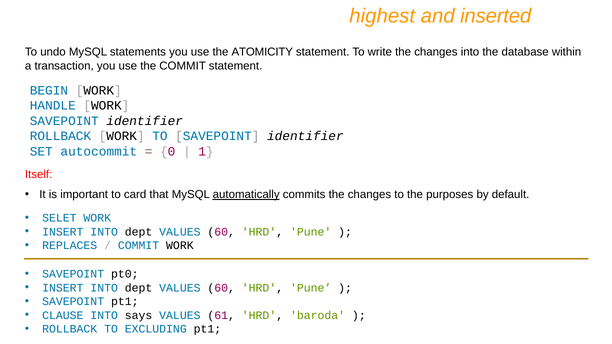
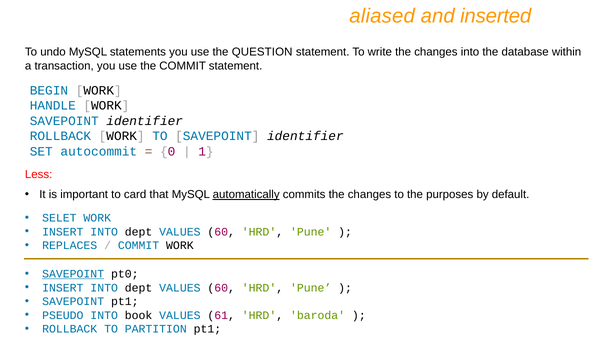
highest: highest -> aliased
ATOMICITY: ATOMICITY -> QUESTION
Itself: Itself -> Less
SAVEPOINT at (73, 274) underline: none -> present
CLAUSE: CLAUSE -> PSEUDO
says: says -> book
EXCLUDING: EXCLUDING -> PARTITION
